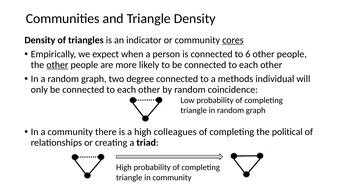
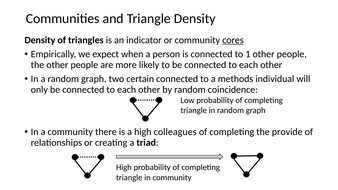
6: 6 -> 1
other at (57, 65) underline: present -> none
degree: degree -> certain
political: political -> provide
